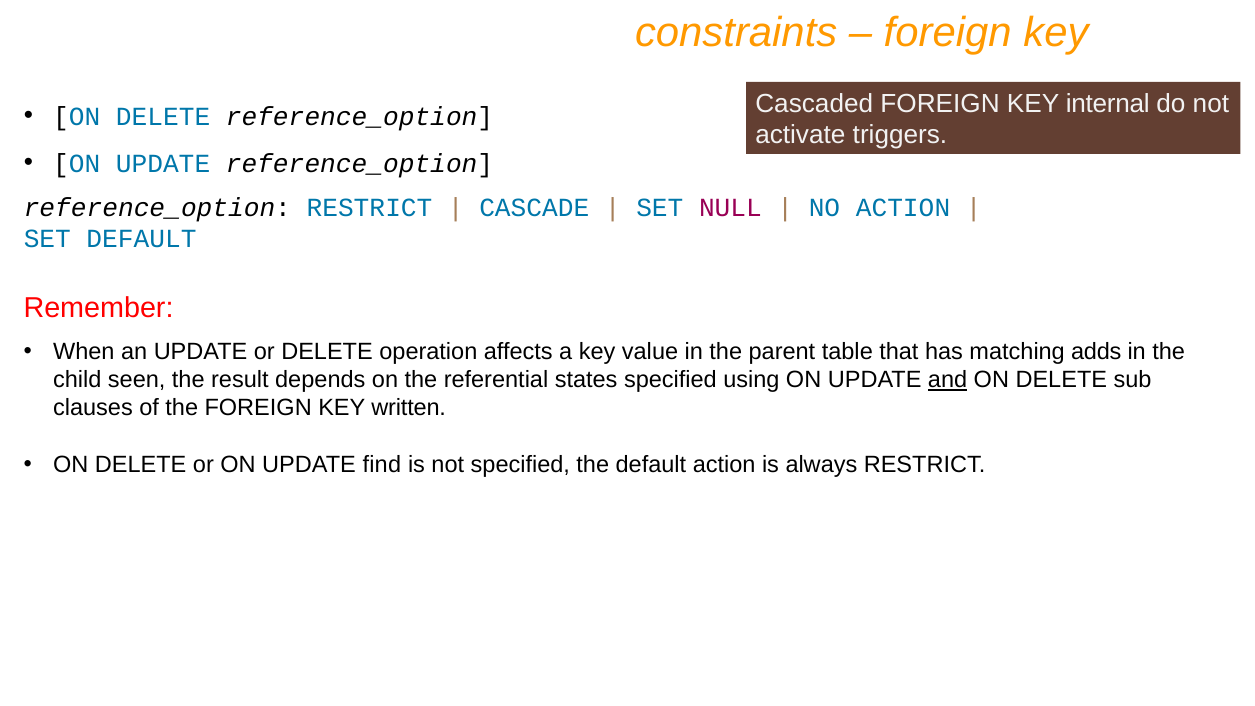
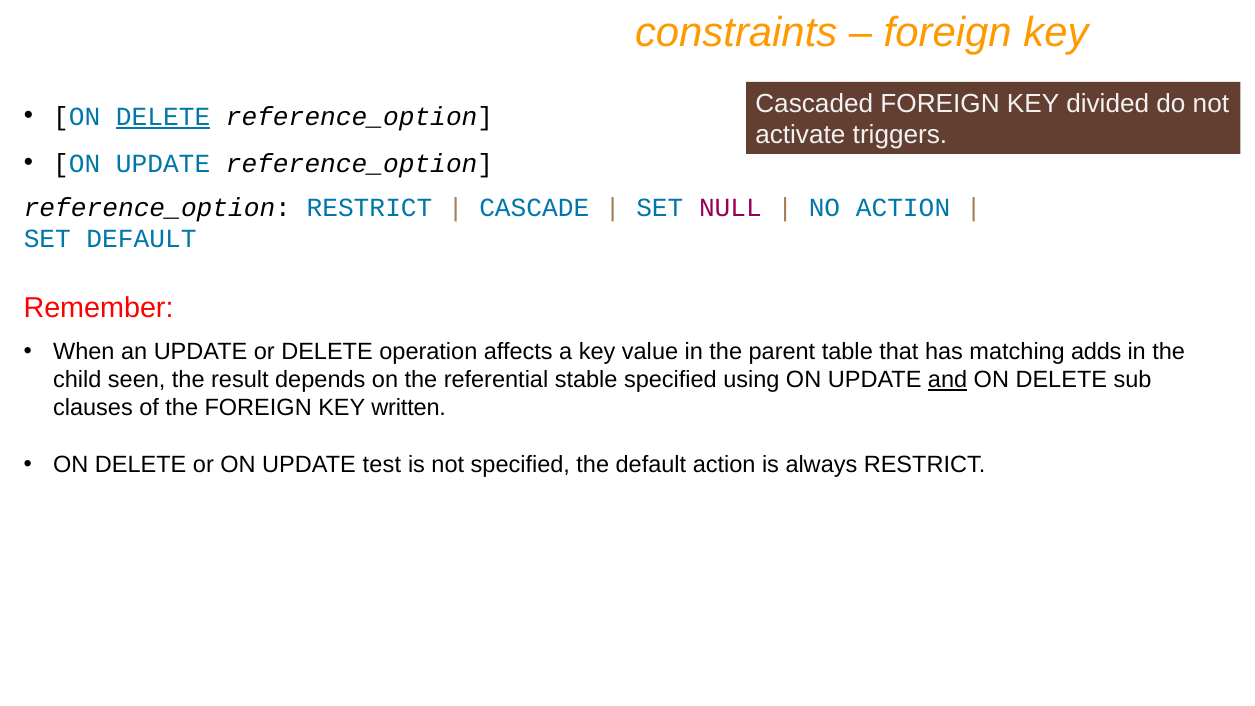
internal: internal -> divided
DELETE at (163, 117) underline: none -> present
states: states -> stable
find: find -> test
